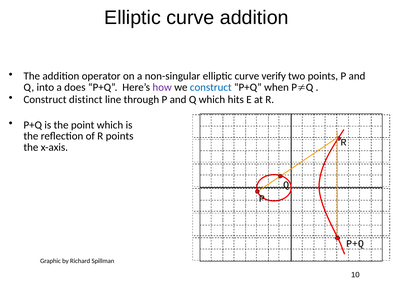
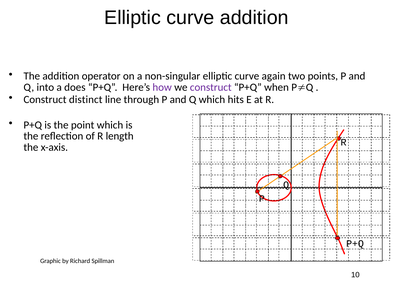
verify: verify -> again
construct at (211, 87) colour: blue -> purple
R points: points -> length
